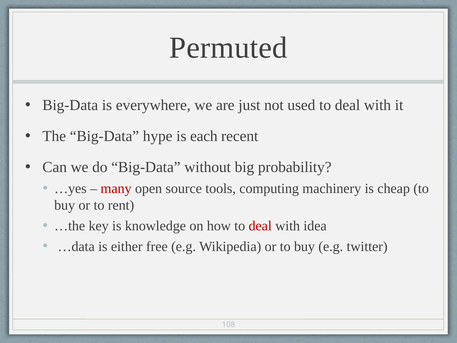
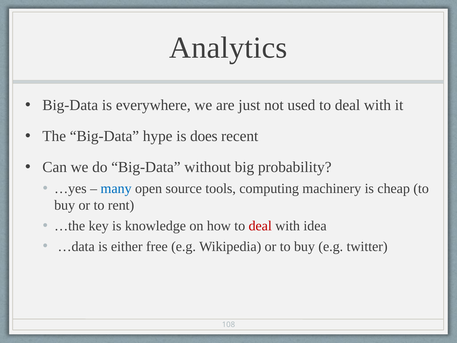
Permuted: Permuted -> Analytics
each: each -> does
many colour: red -> blue
